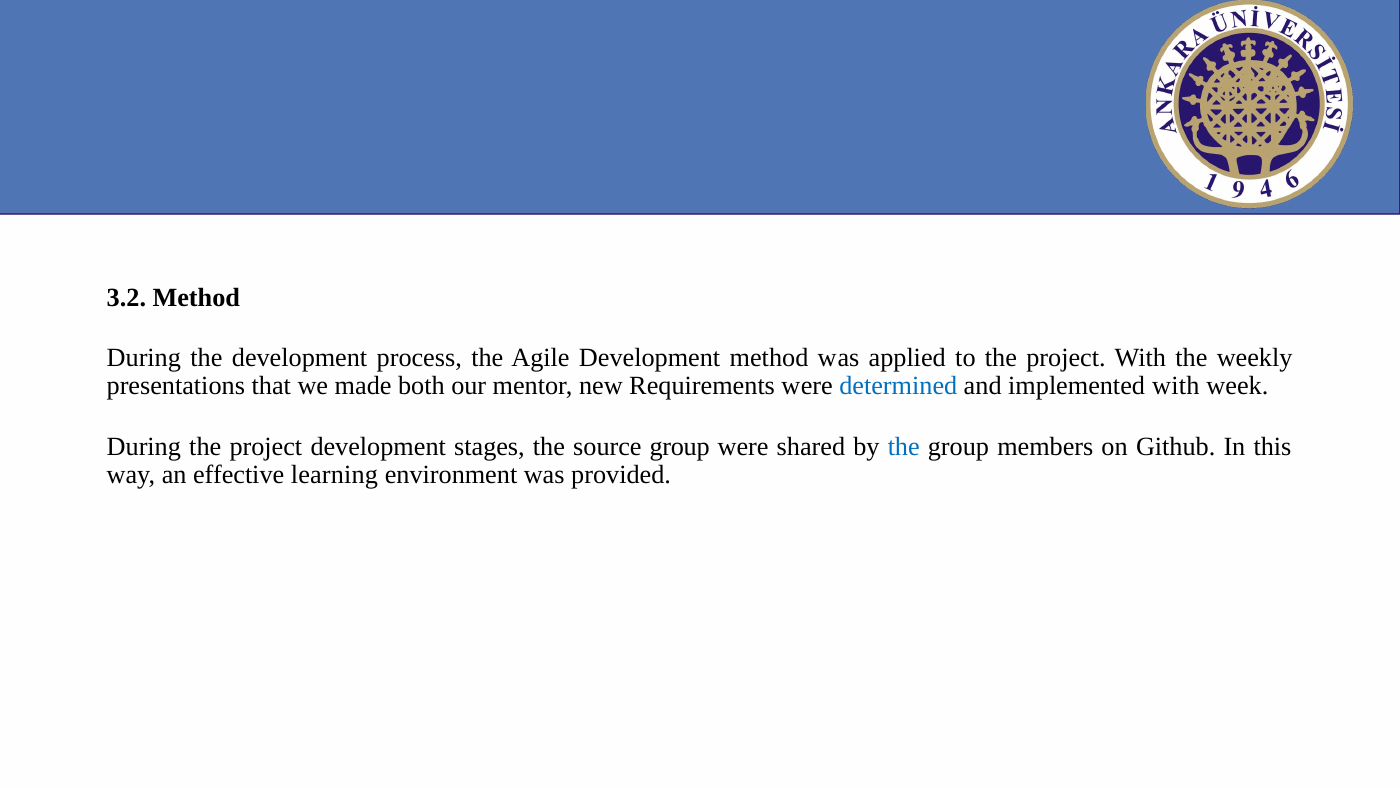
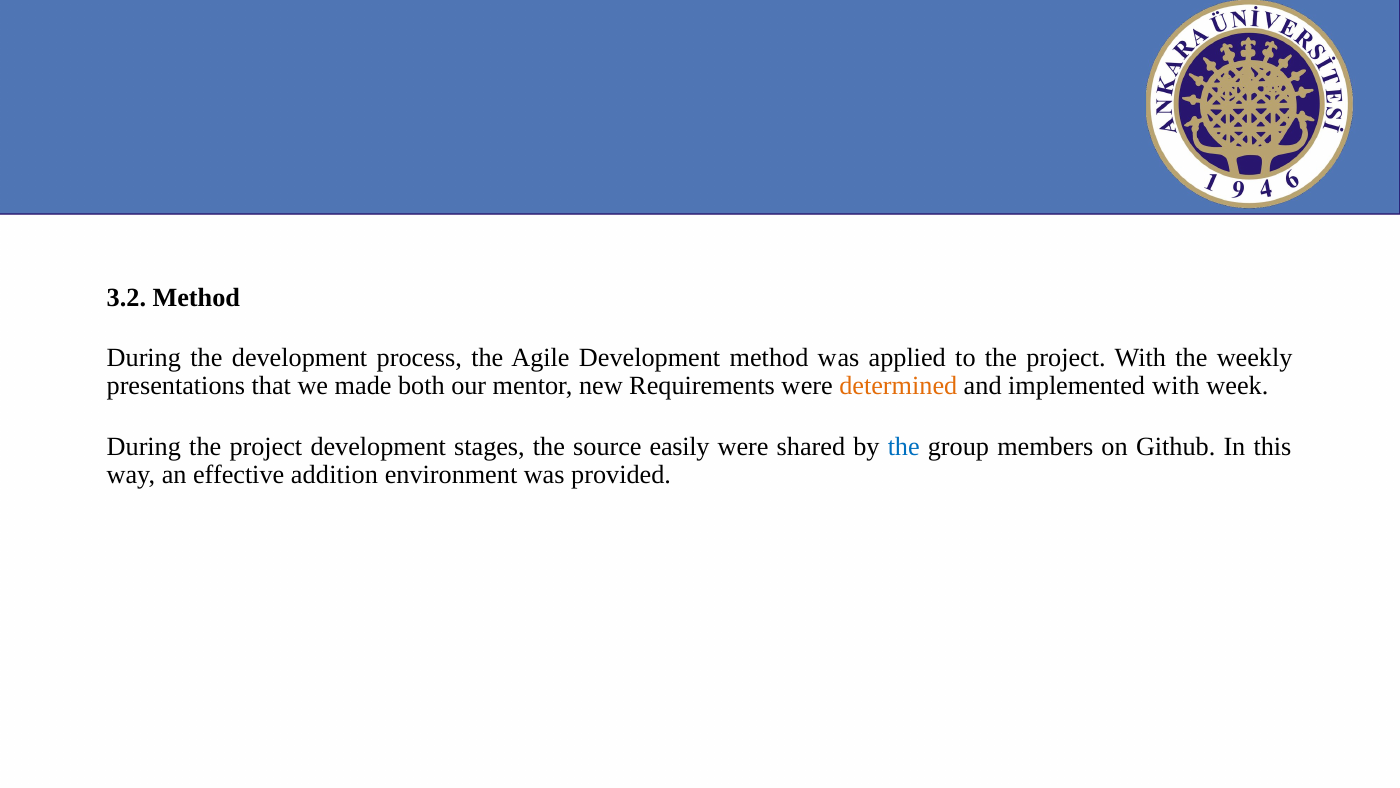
determined colour: blue -> orange
source group: group -> easily
learning: learning -> addition
